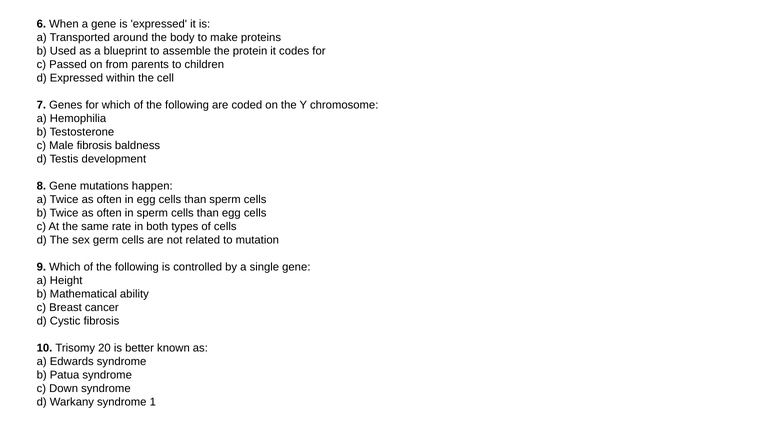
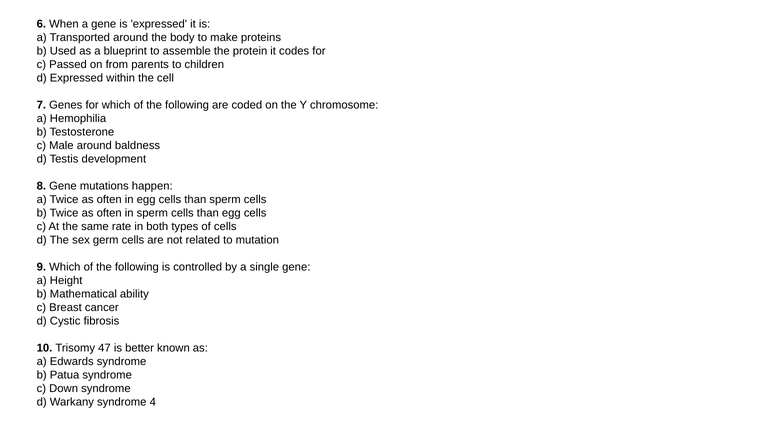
Male fibrosis: fibrosis -> around
20: 20 -> 47
1: 1 -> 4
